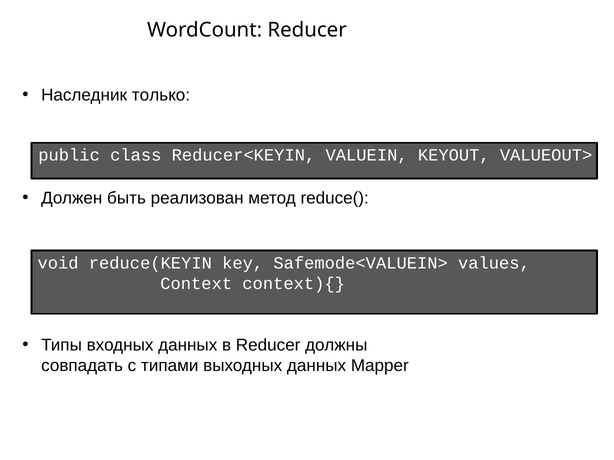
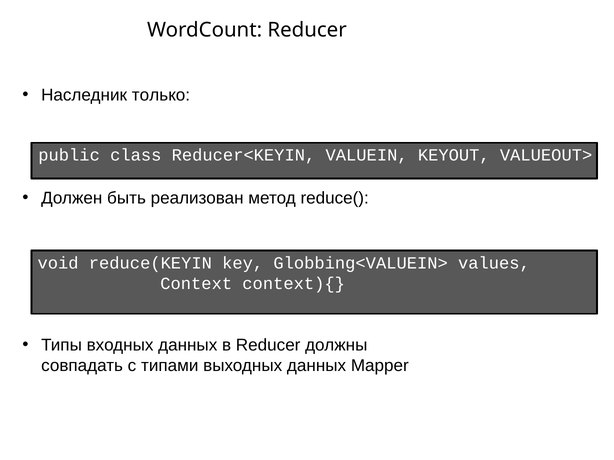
Safemode<VALUEIN>: Safemode<VALUEIN> -> Globbing<VALUEIN>
